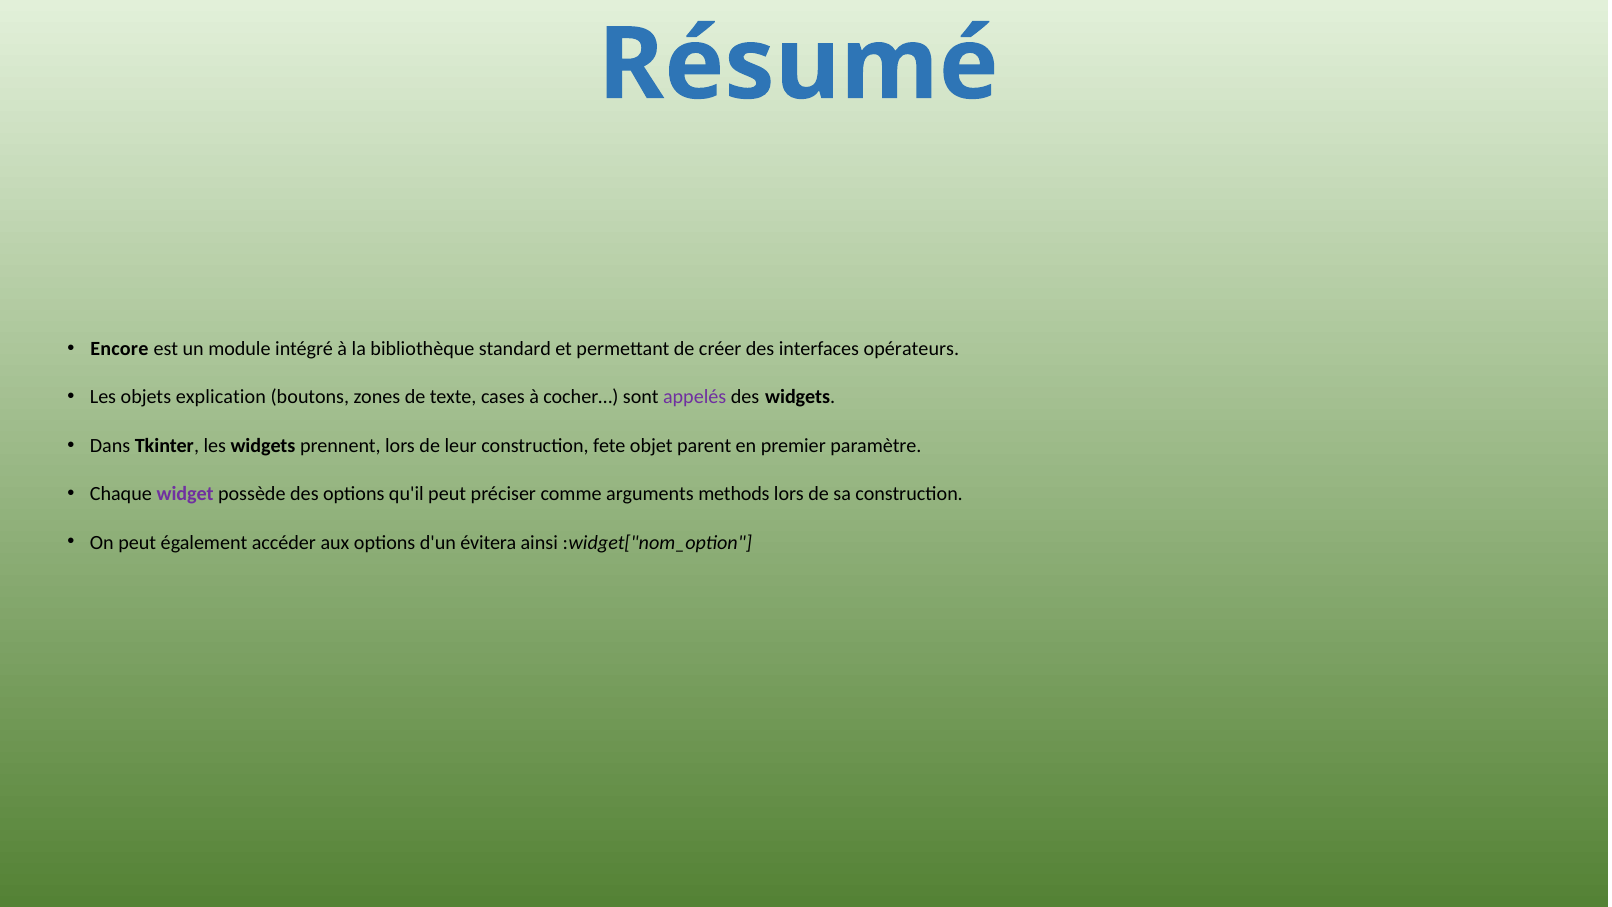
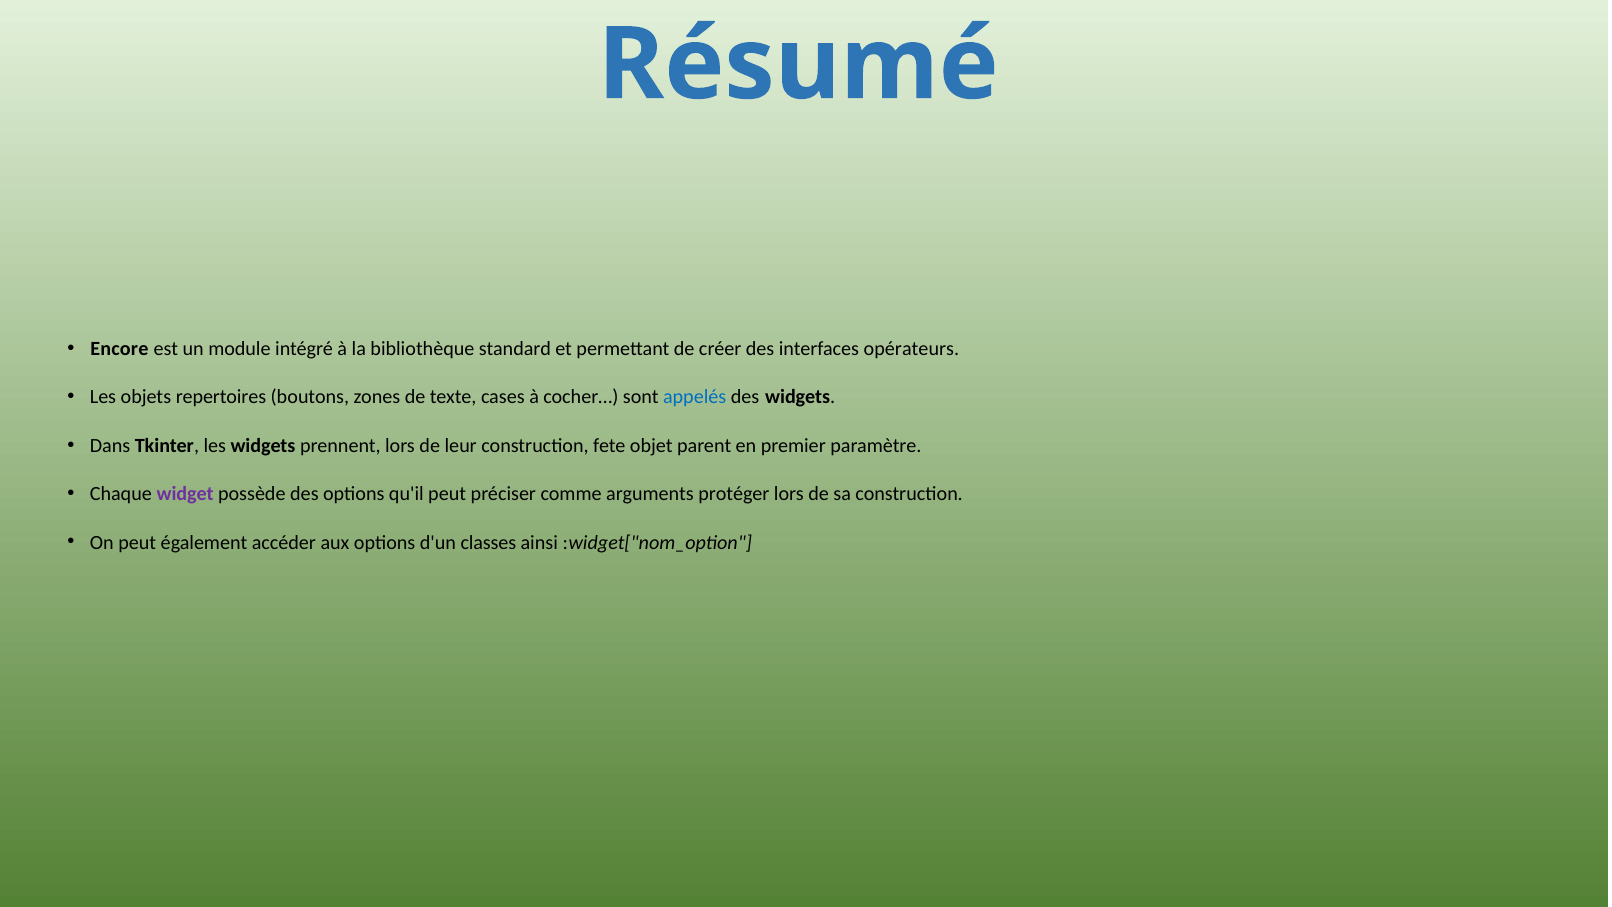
explication: explication -> repertoires
appelés colour: purple -> blue
methods: methods -> protéger
évitera: évitera -> classes
